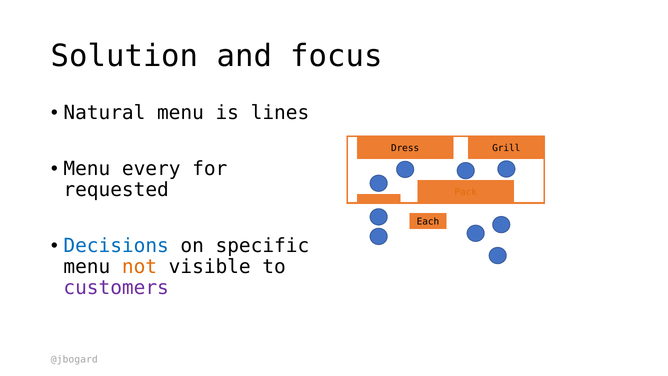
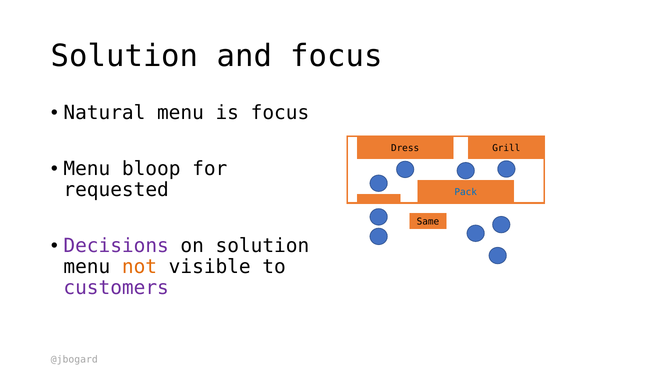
is lines: lines -> focus
every: every -> bloop
Pack colour: orange -> blue
Each: Each -> Same
Decisions colour: blue -> purple
on specific: specific -> solution
